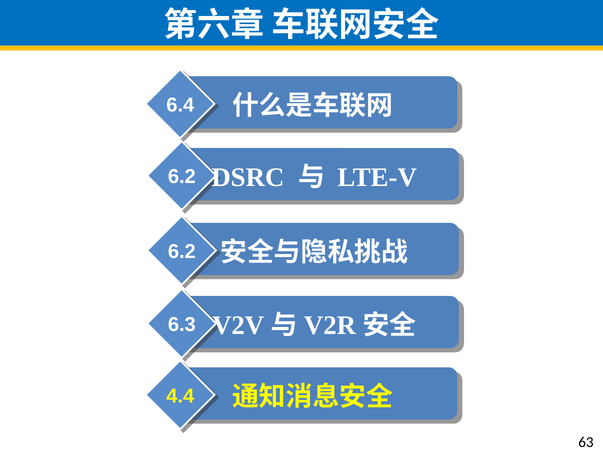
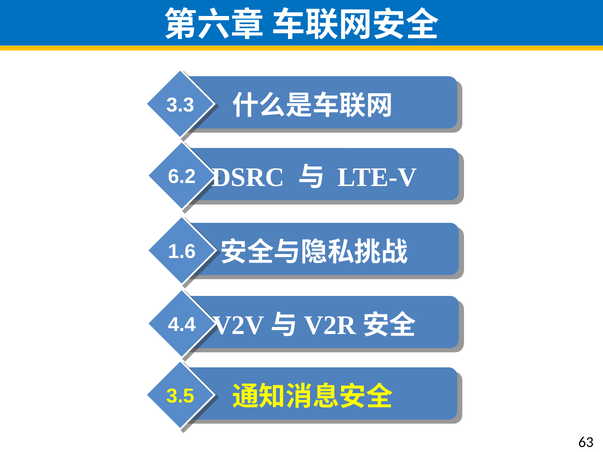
6.4: 6.4 -> 3.3
6.2 at (182, 252): 6.2 -> 1.6
6.3: 6.3 -> 4.4
4.4: 4.4 -> 3.5
